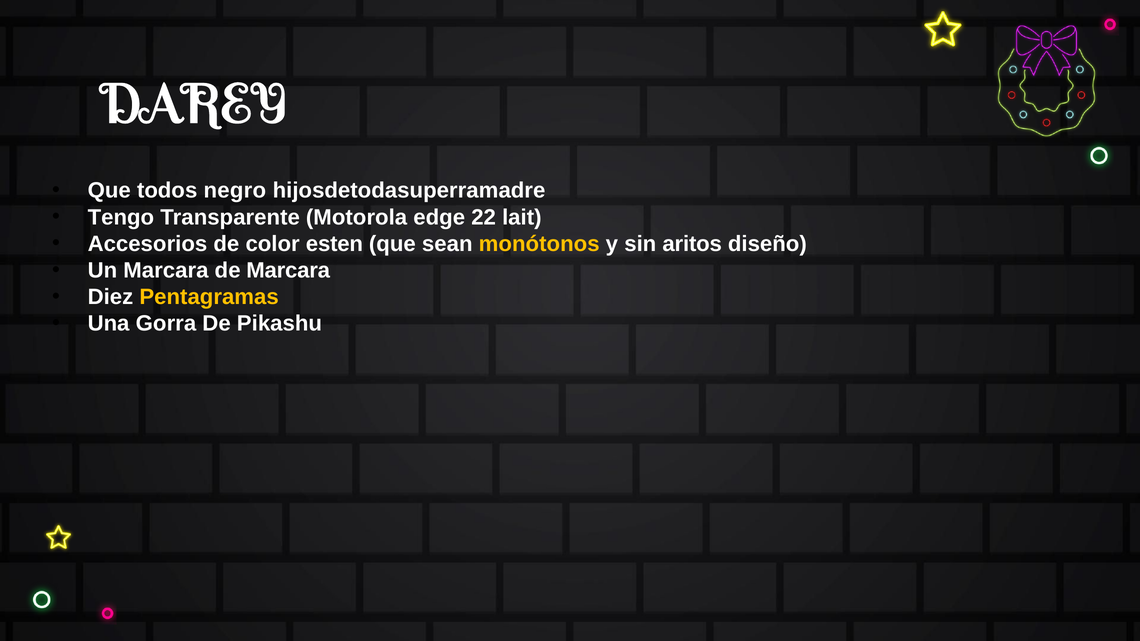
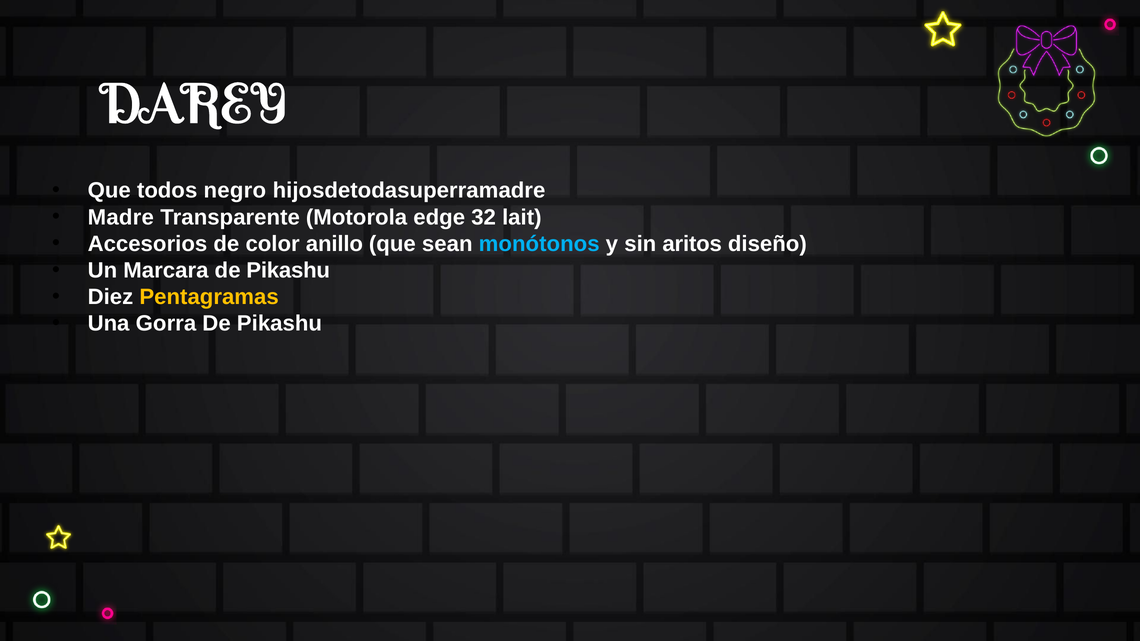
Tengo: Tengo -> Madre
22: 22 -> 32
esten: esten -> anillo
monótonos colour: yellow -> light blue
Marcara at (288, 271): Marcara -> Pikashu
